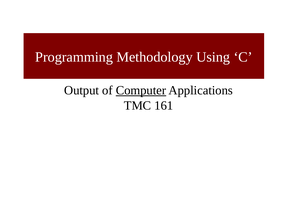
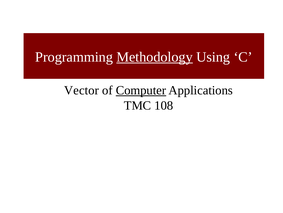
Methodology underline: none -> present
Output: Output -> Vector
161: 161 -> 108
